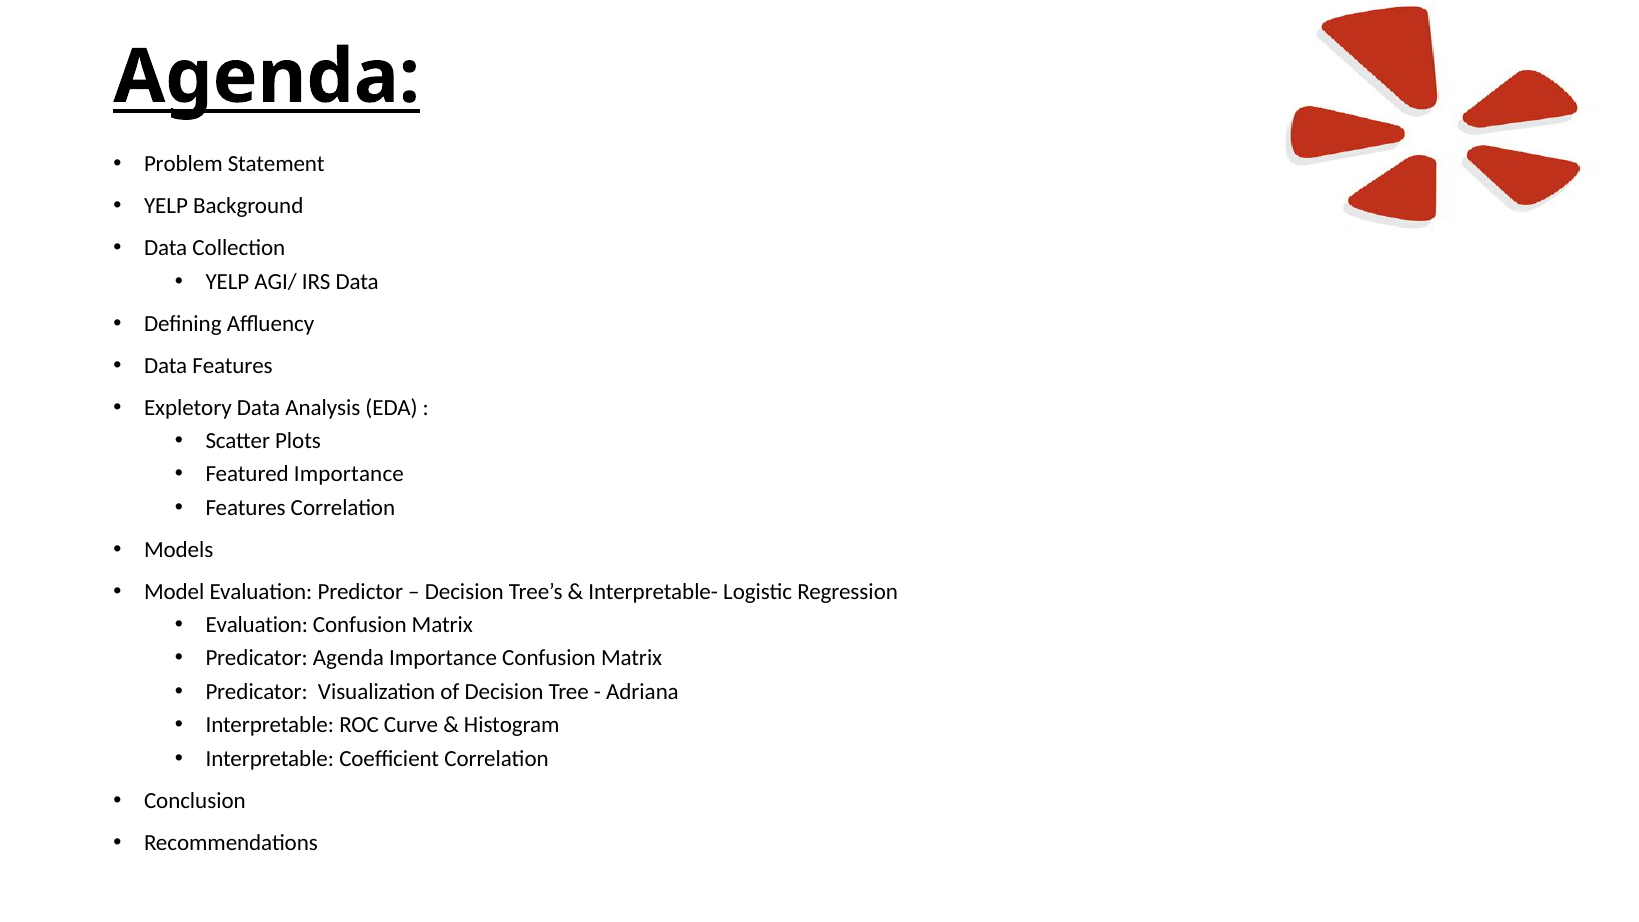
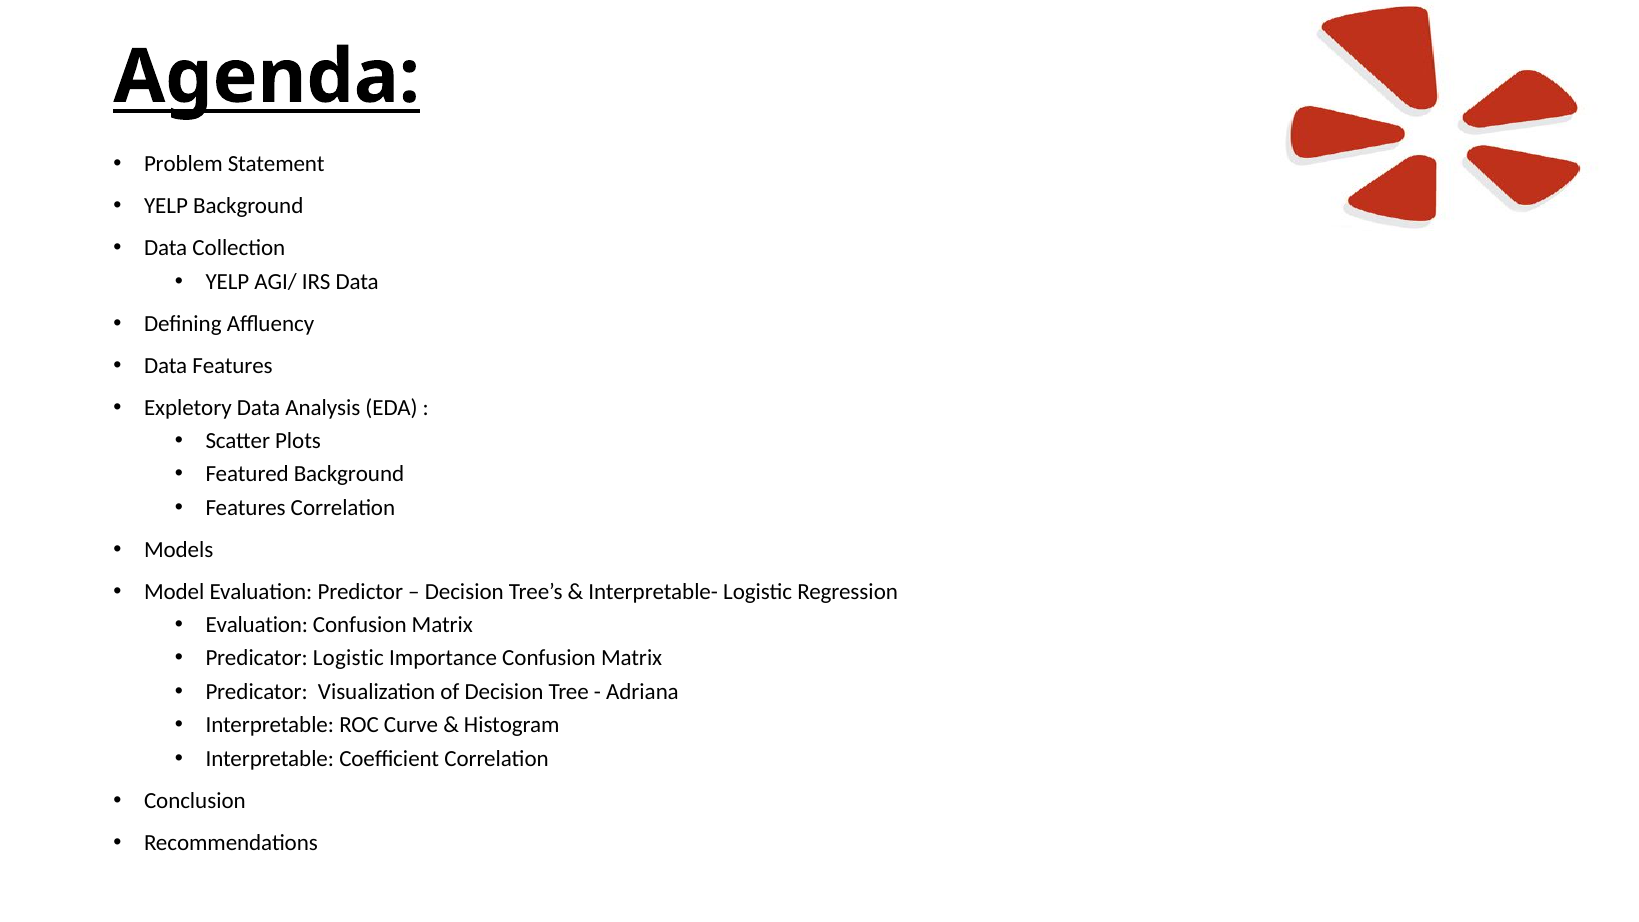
Featured Importance: Importance -> Background
Predicator Agenda: Agenda -> Logistic
